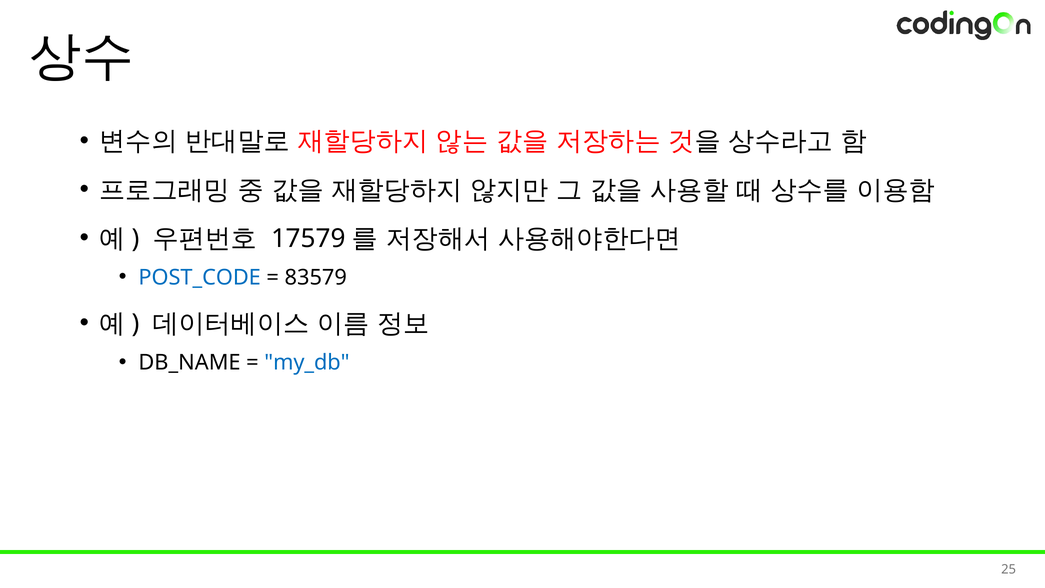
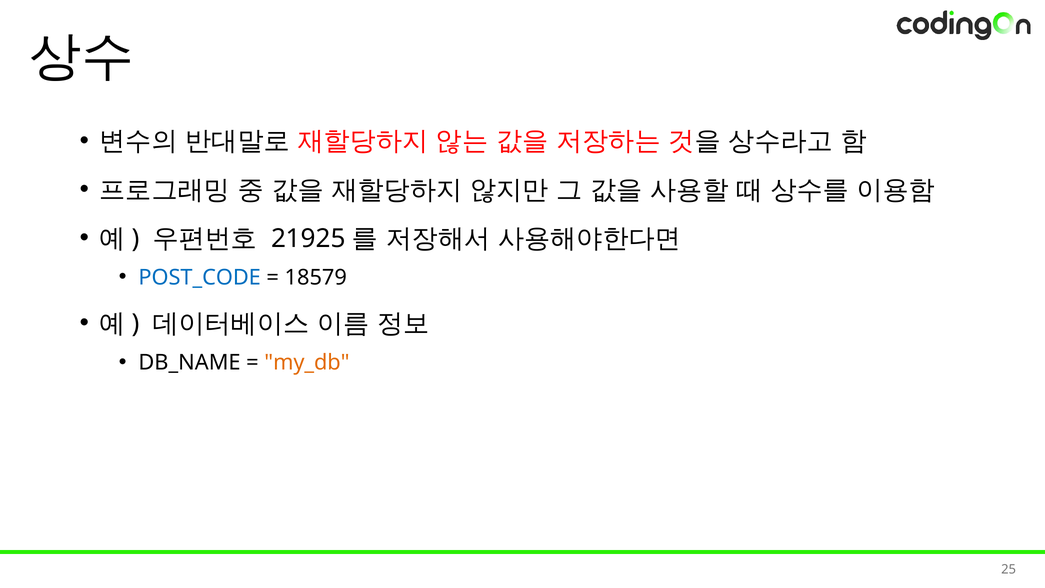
17579: 17579 -> 21925
83579: 83579 -> 18579
my_db colour: blue -> orange
